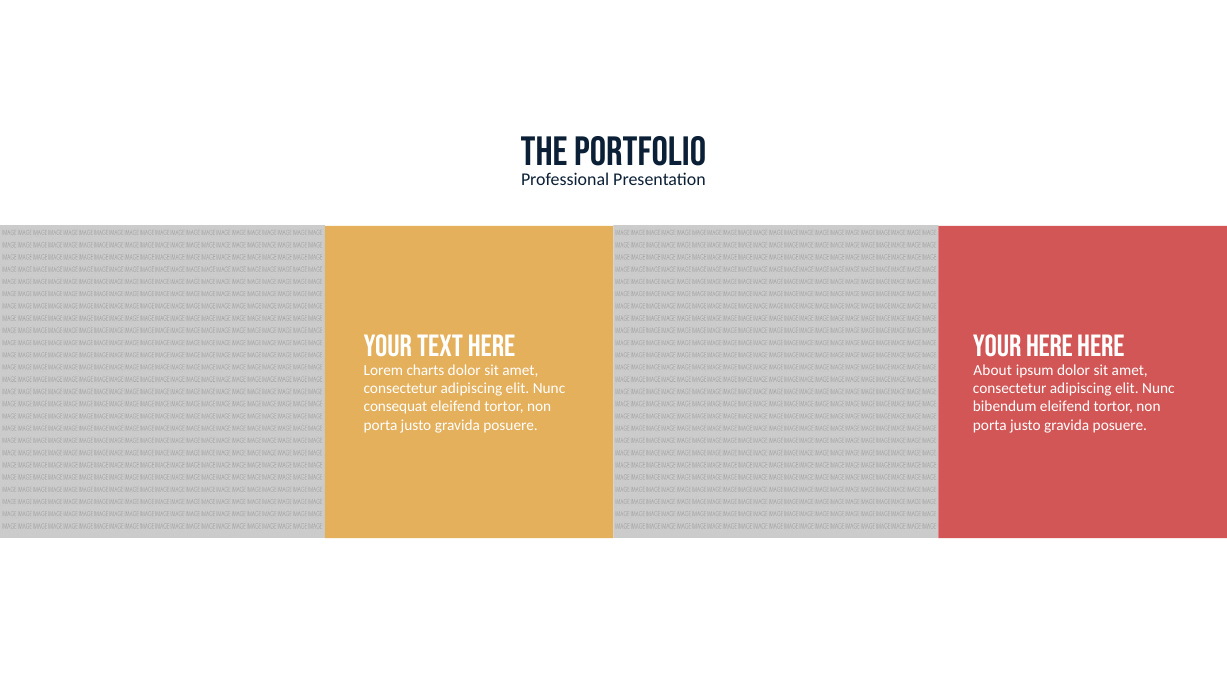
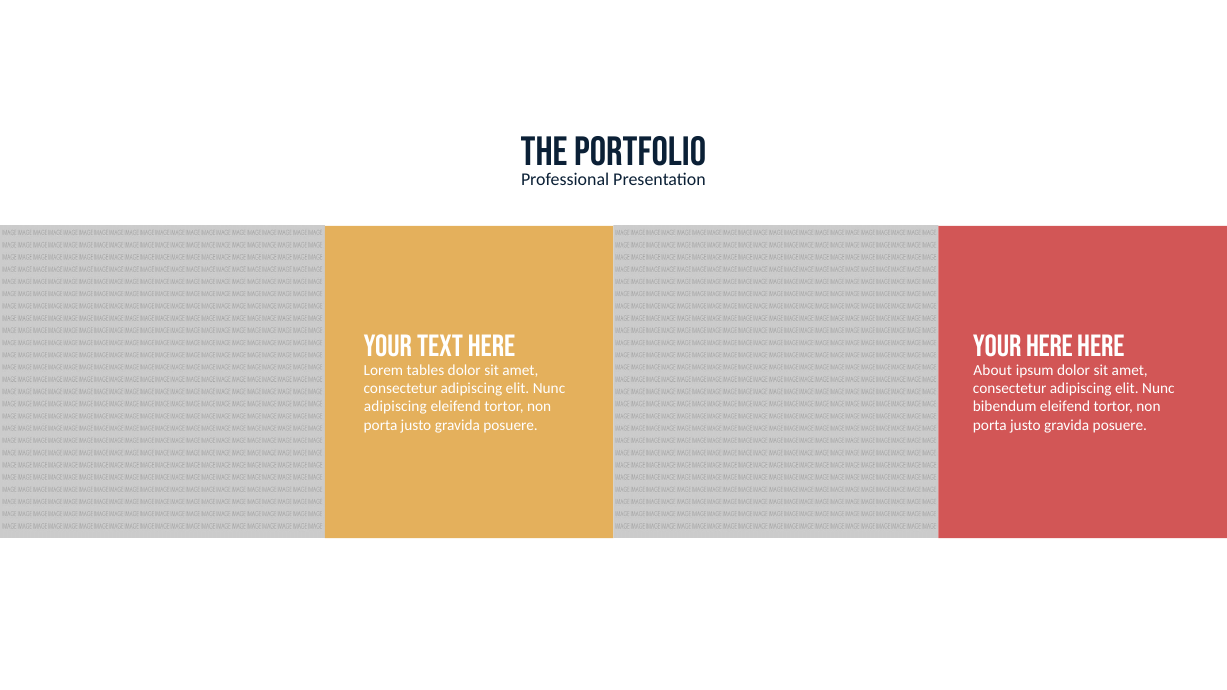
charts: charts -> tables
consequat at (395, 407): consequat -> adipiscing
